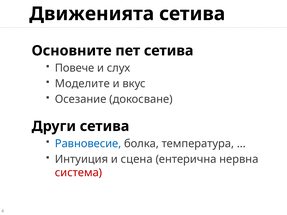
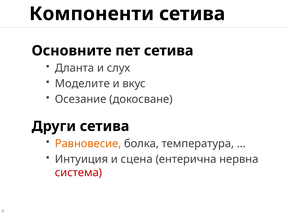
Движенията: Движенията -> Компоненти
Повече: Повече -> Дланта
Равновесие colour: blue -> orange
